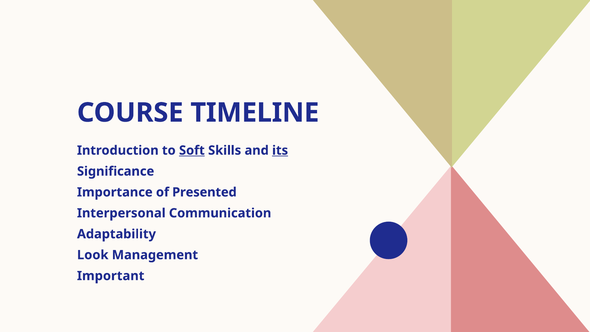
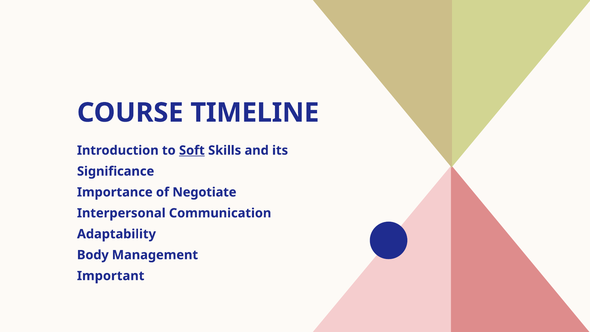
its underline: present -> none
Presented: Presented -> Negotiate
Look: Look -> Body
